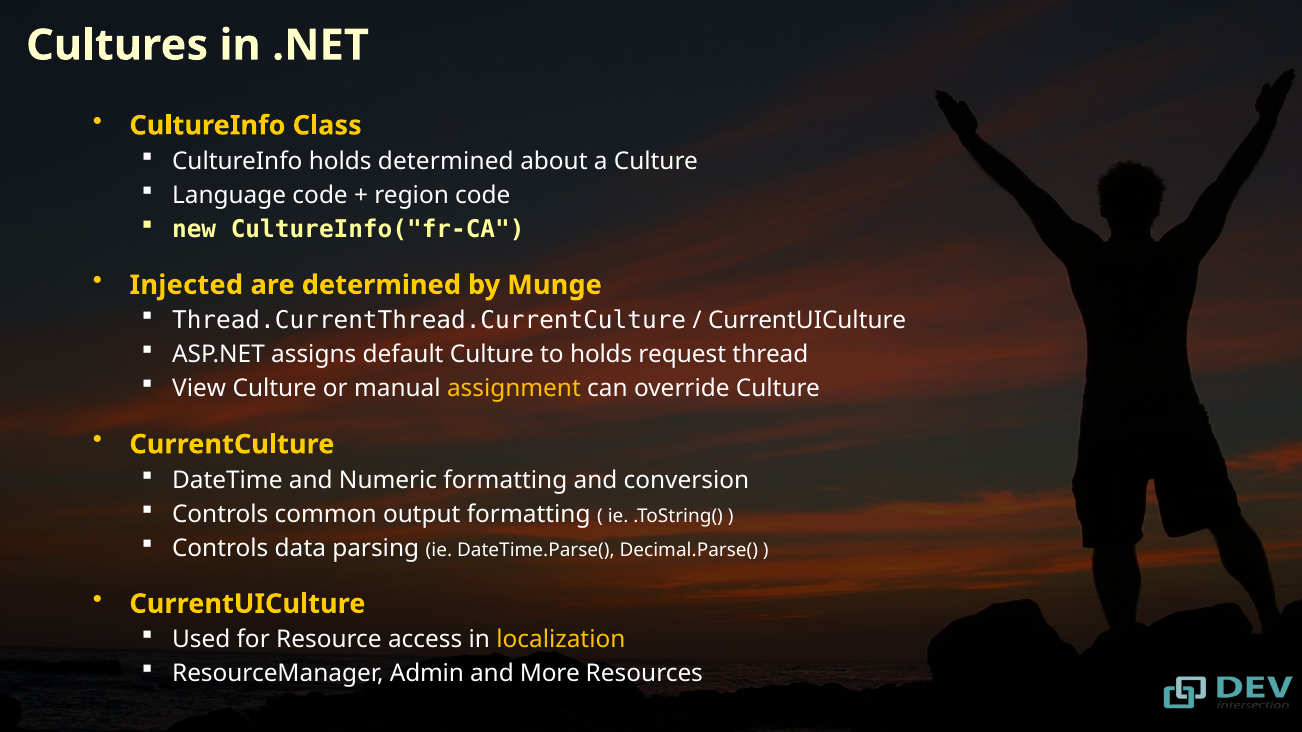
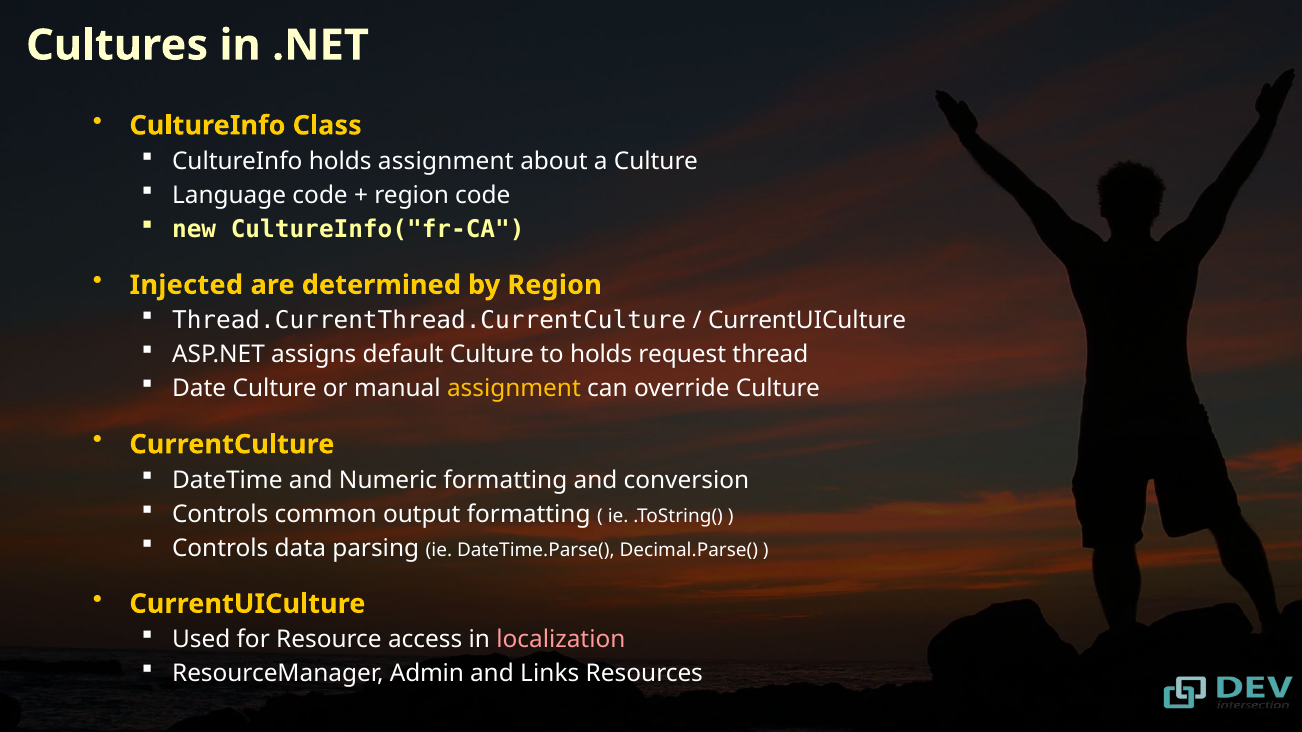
holds determined: determined -> assignment
by Munge: Munge -> Region
View: View -> Date
localization colour: yellow -> pink
More: More -> Links
